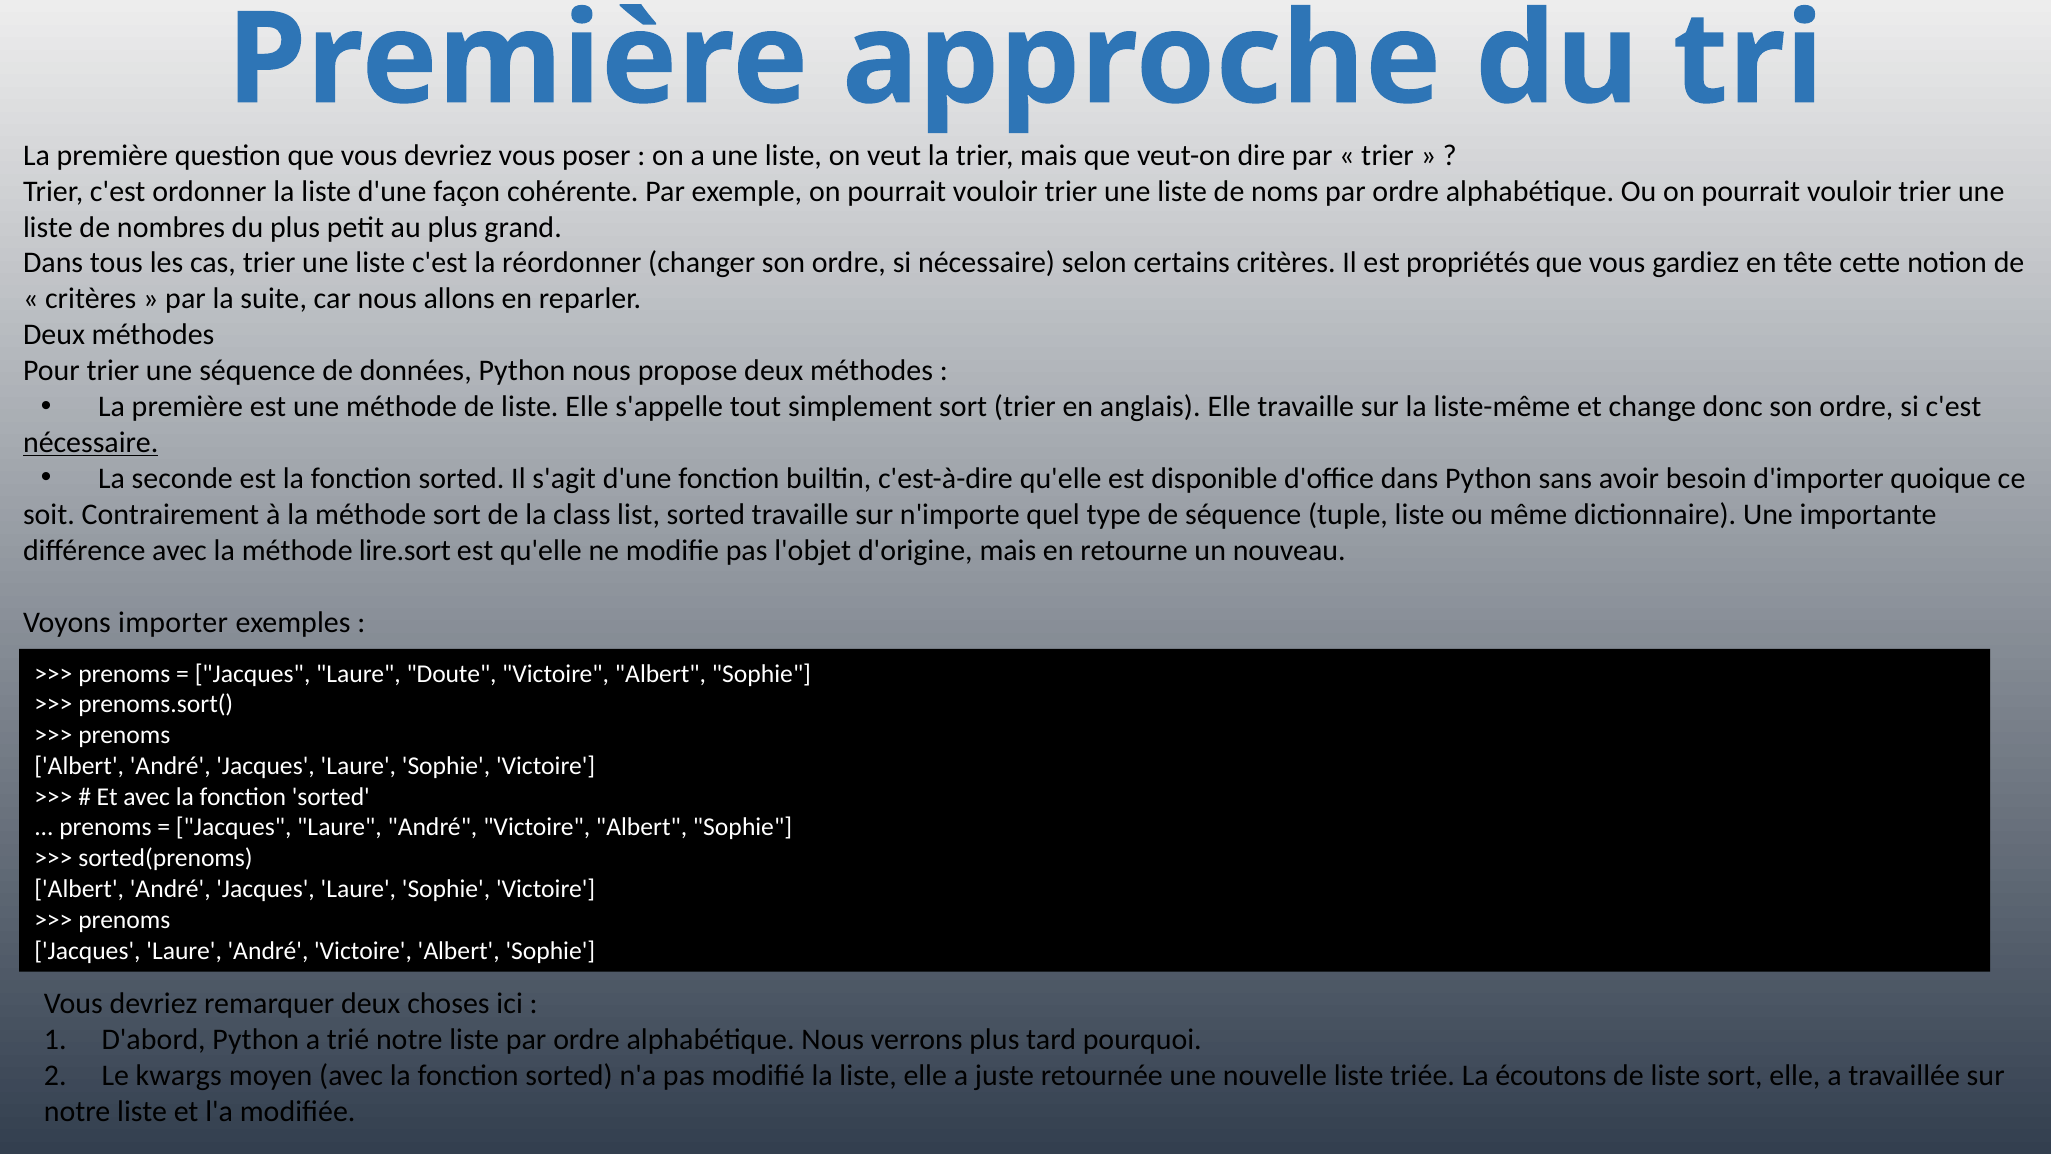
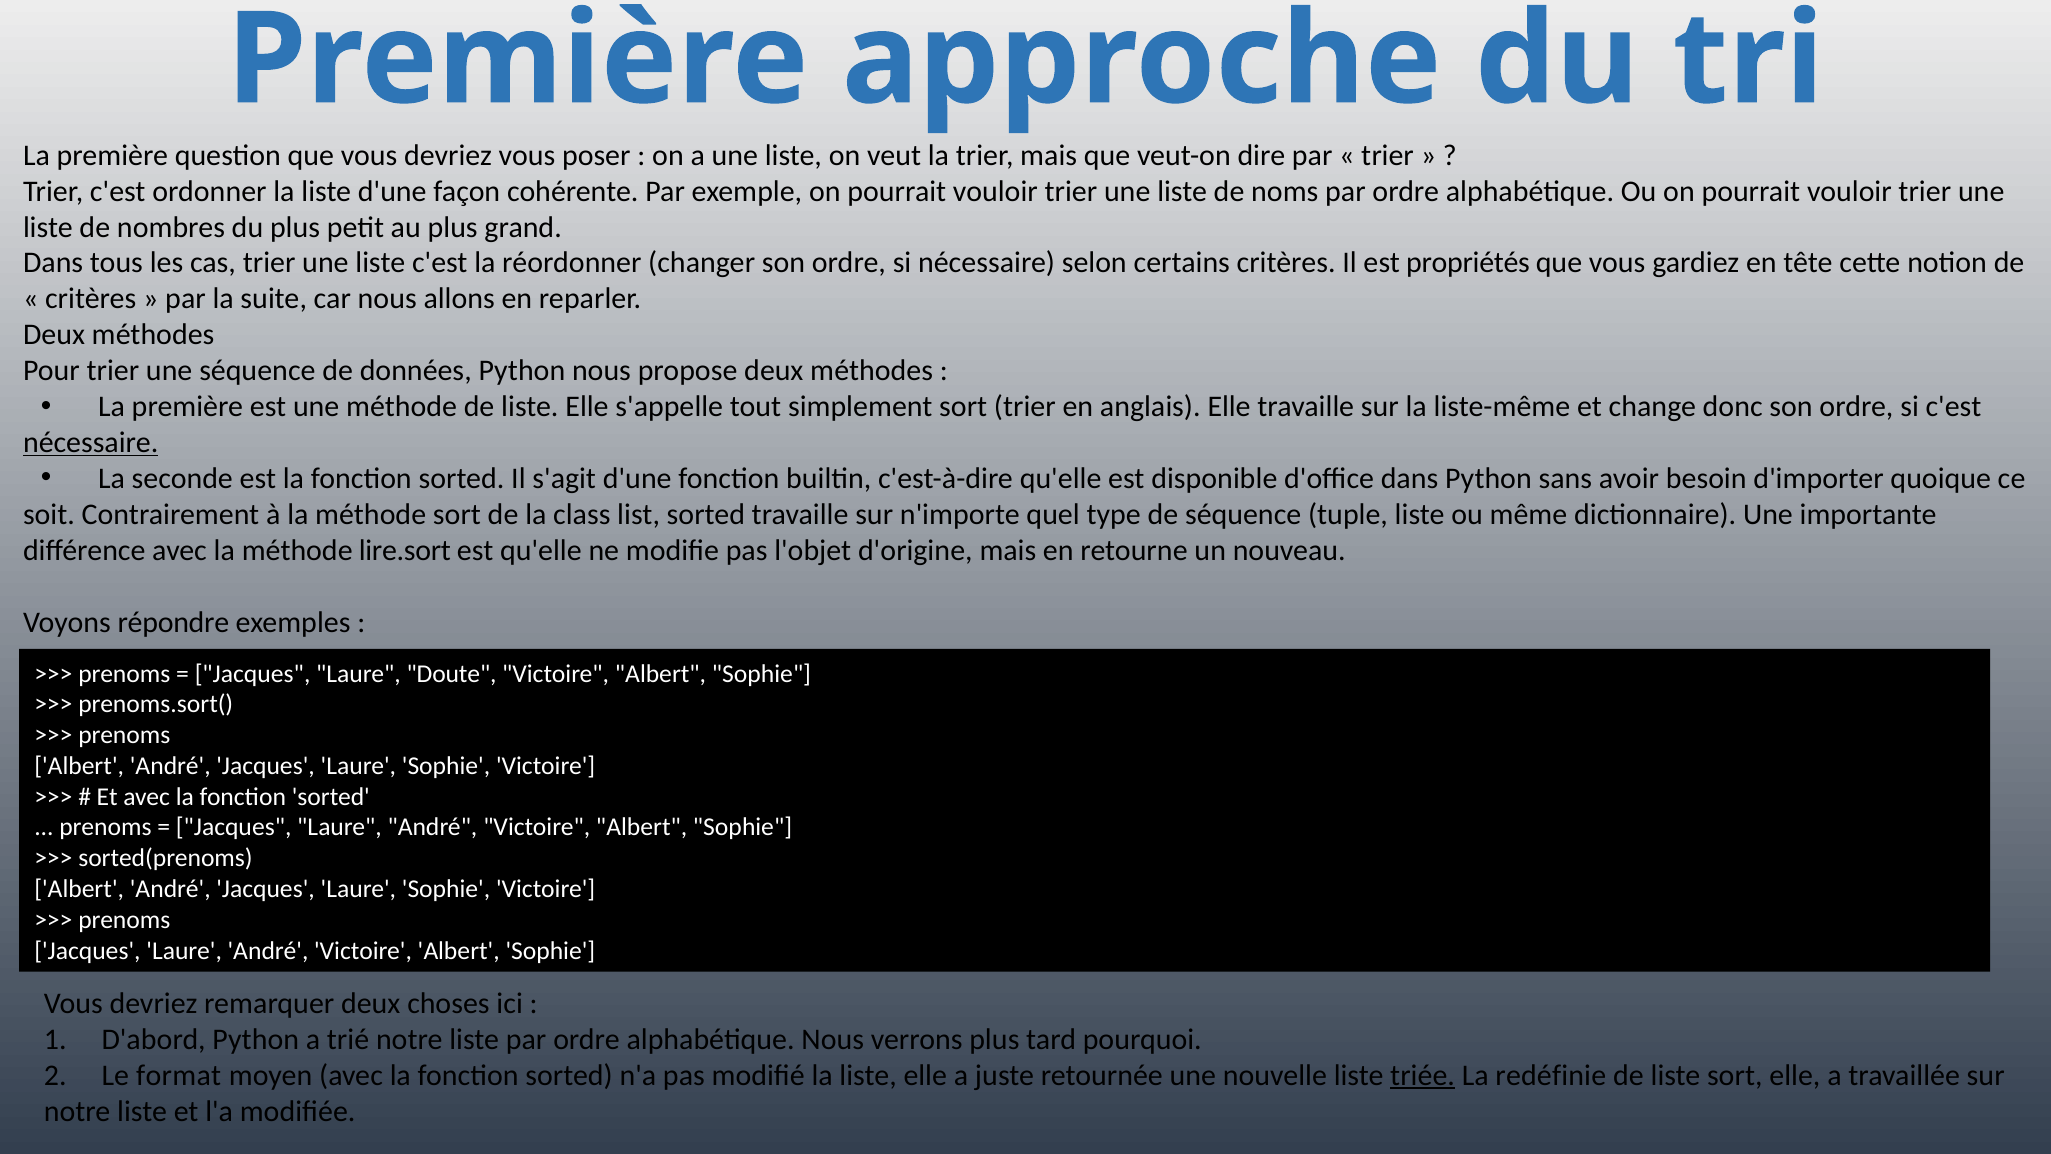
importer: importer -> répondre
kwargs: kwargs -> format
triée underline: none -> present
écoutons: écoutons -> redéfinie
